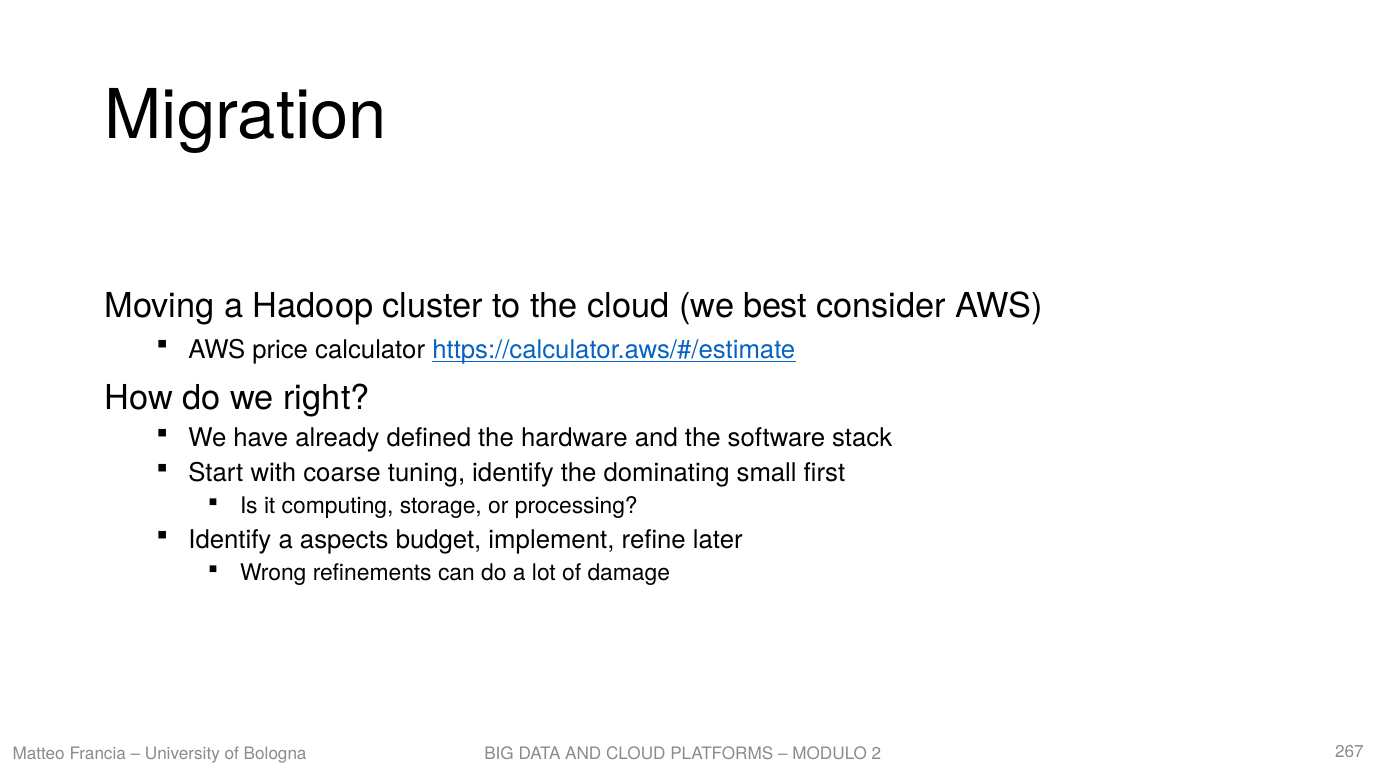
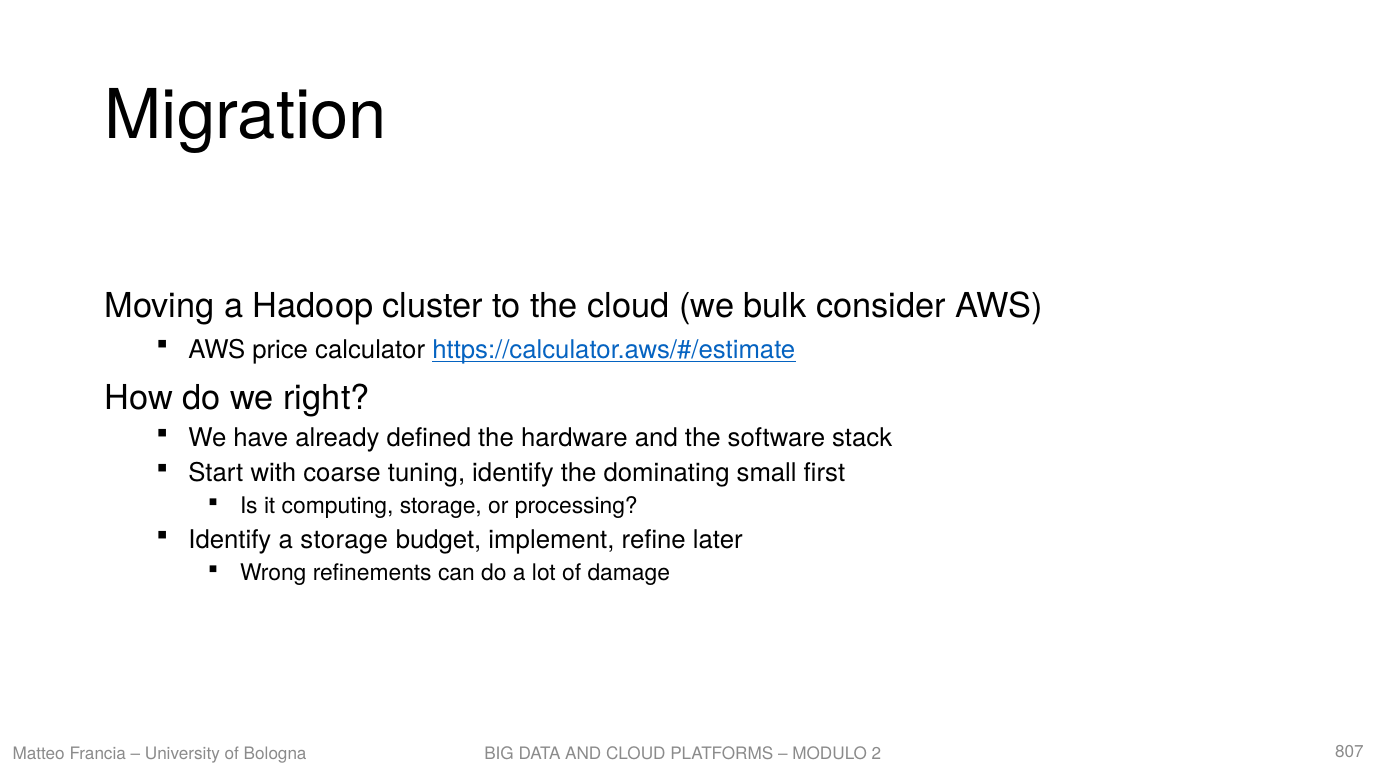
best: best -> bulk
a aspects: aspects -> storage
267: 267 -> 807
